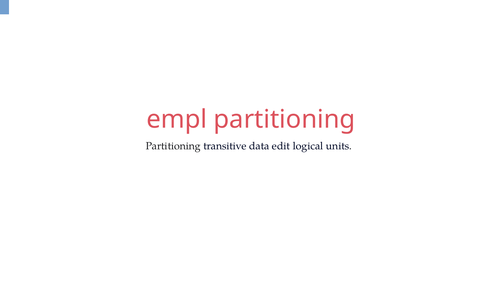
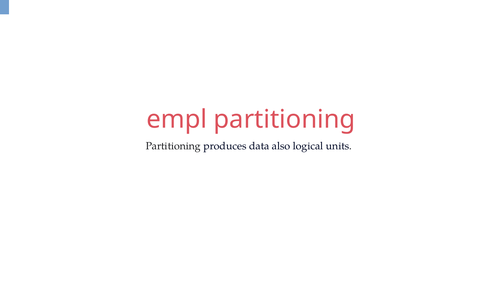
transitive: transitive -> produces
edit: edit -> also
